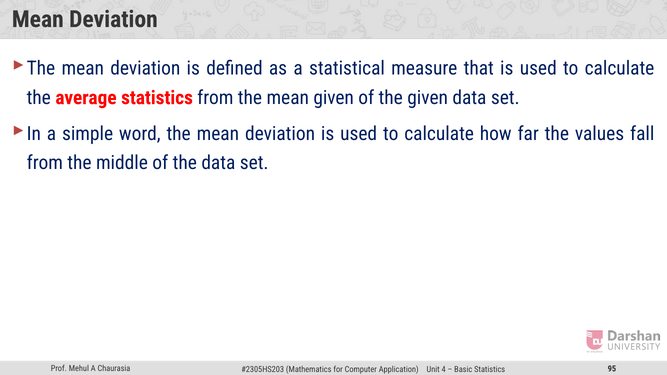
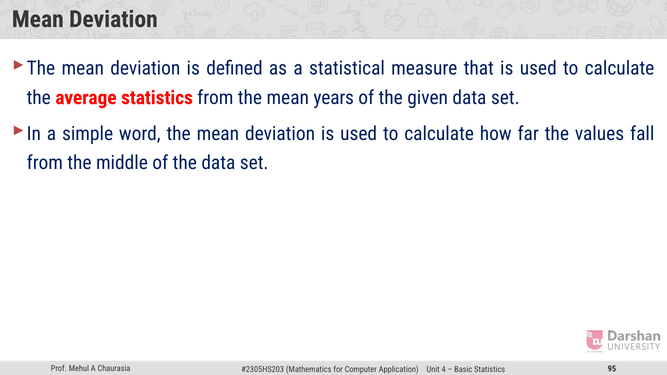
mean given: given -> years
